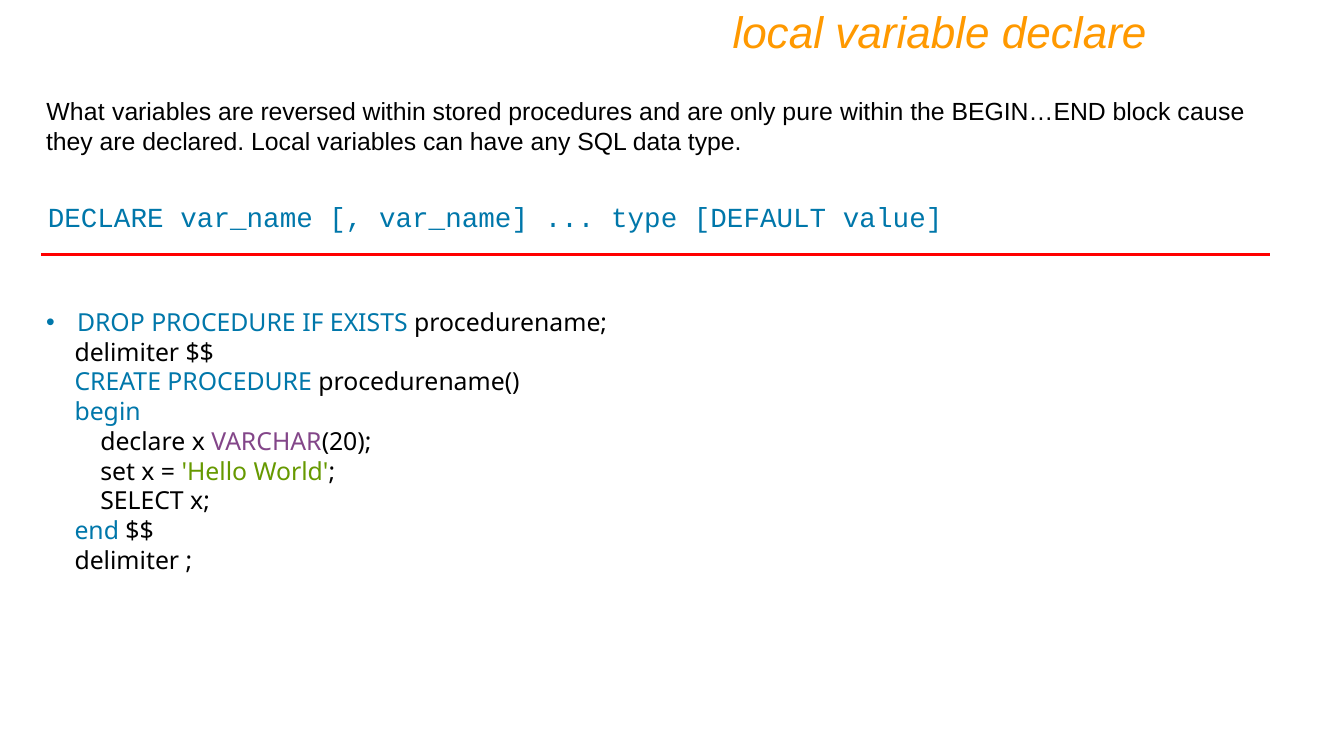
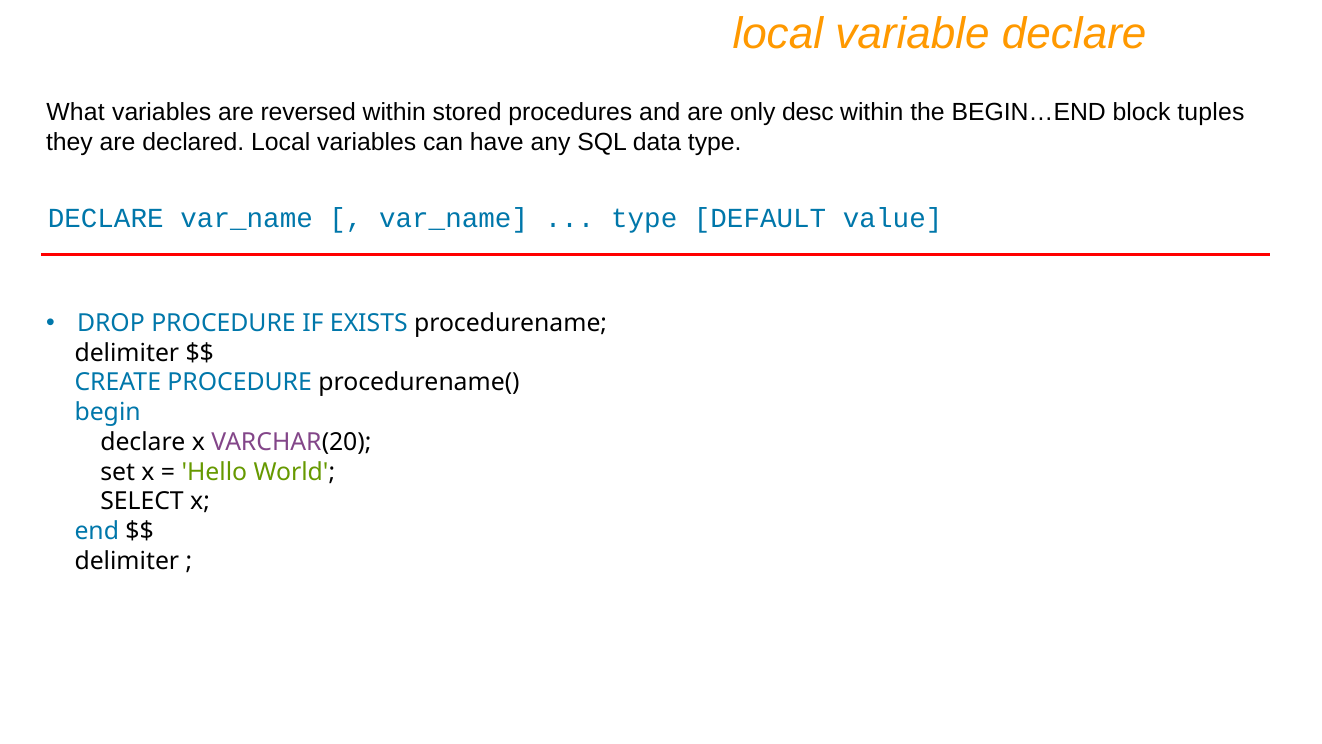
pure: pure -> desc
cause: cause -> tuples
